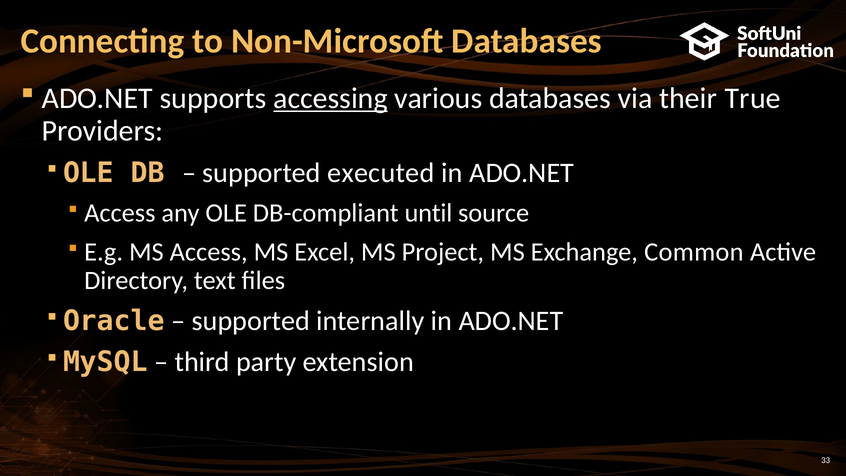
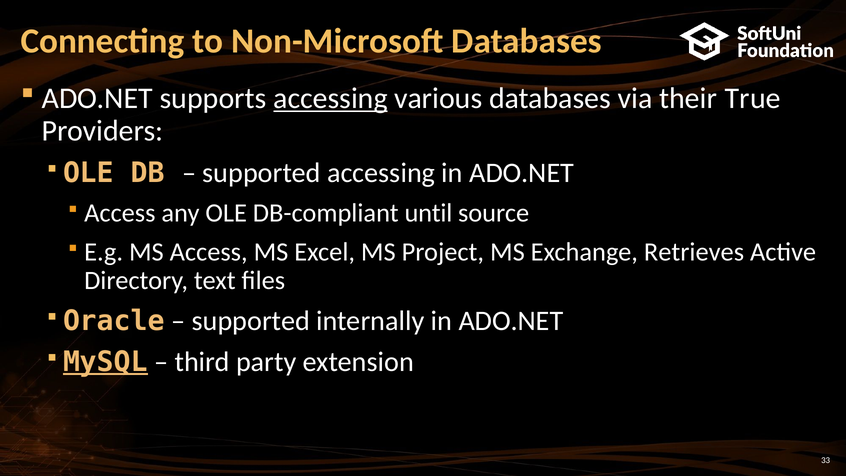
supported executed: executed -> accessing
Common: Common -> Retrieves
MySQL underline: none -> present
